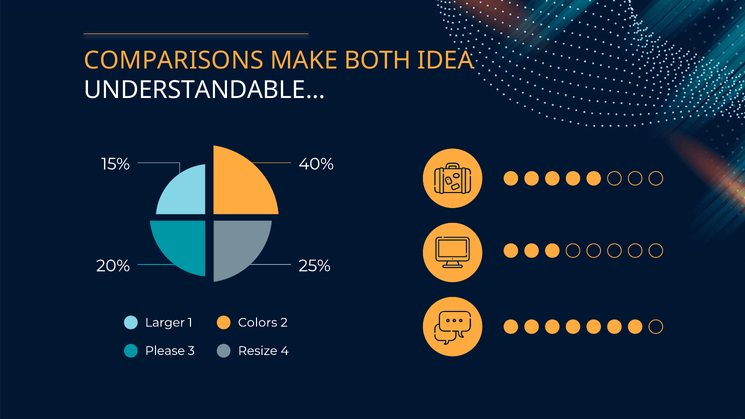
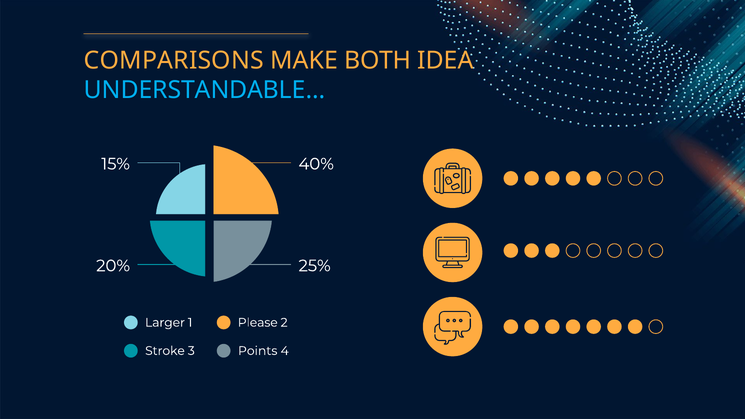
UNDERSTANDABLE colour: white -> light blue
Colors: Colors -> Please
Please: Please -> Stroke
Resize: Resize -> Points
